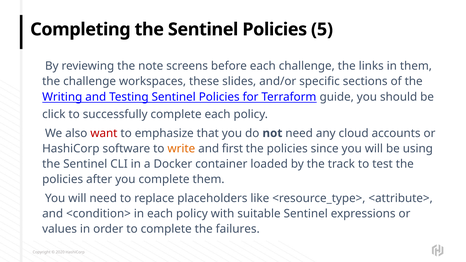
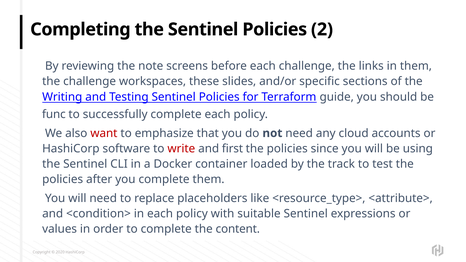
5: 5 -> 2
click: click -> func
write colour: orange -> red
failures: failures -> content
